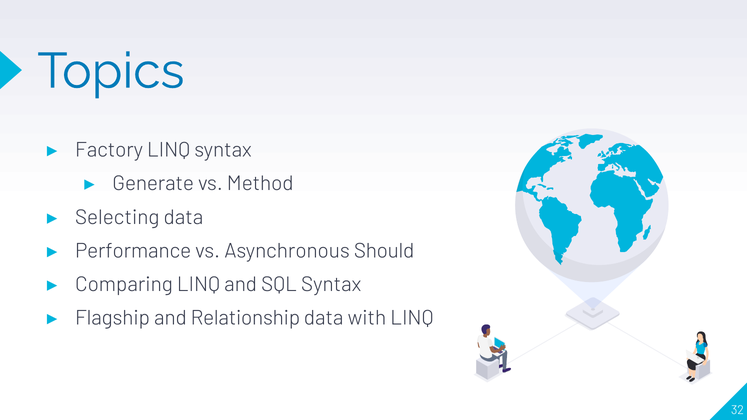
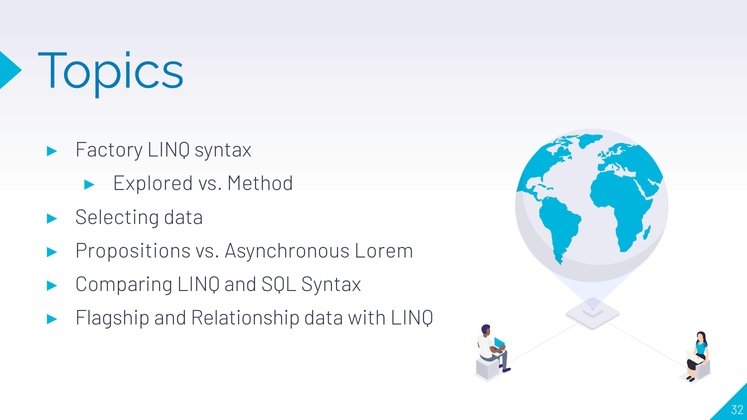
Generate: Generate -> Explored
Performance: Performance -> Propositions
Should: Should -> Lorem
